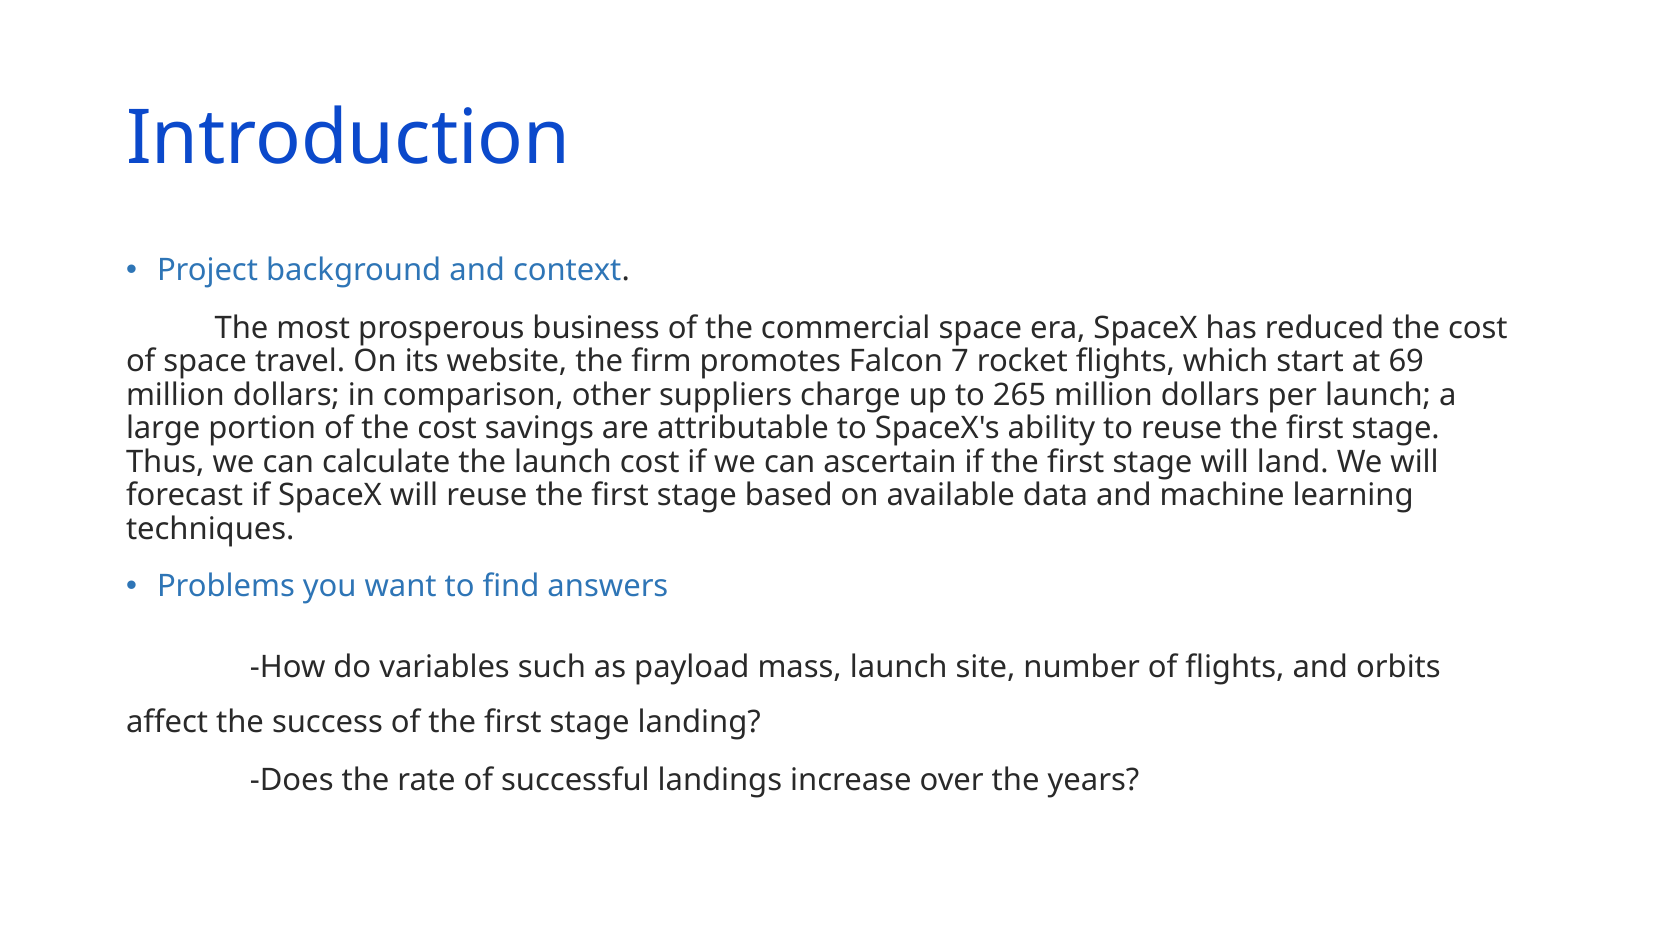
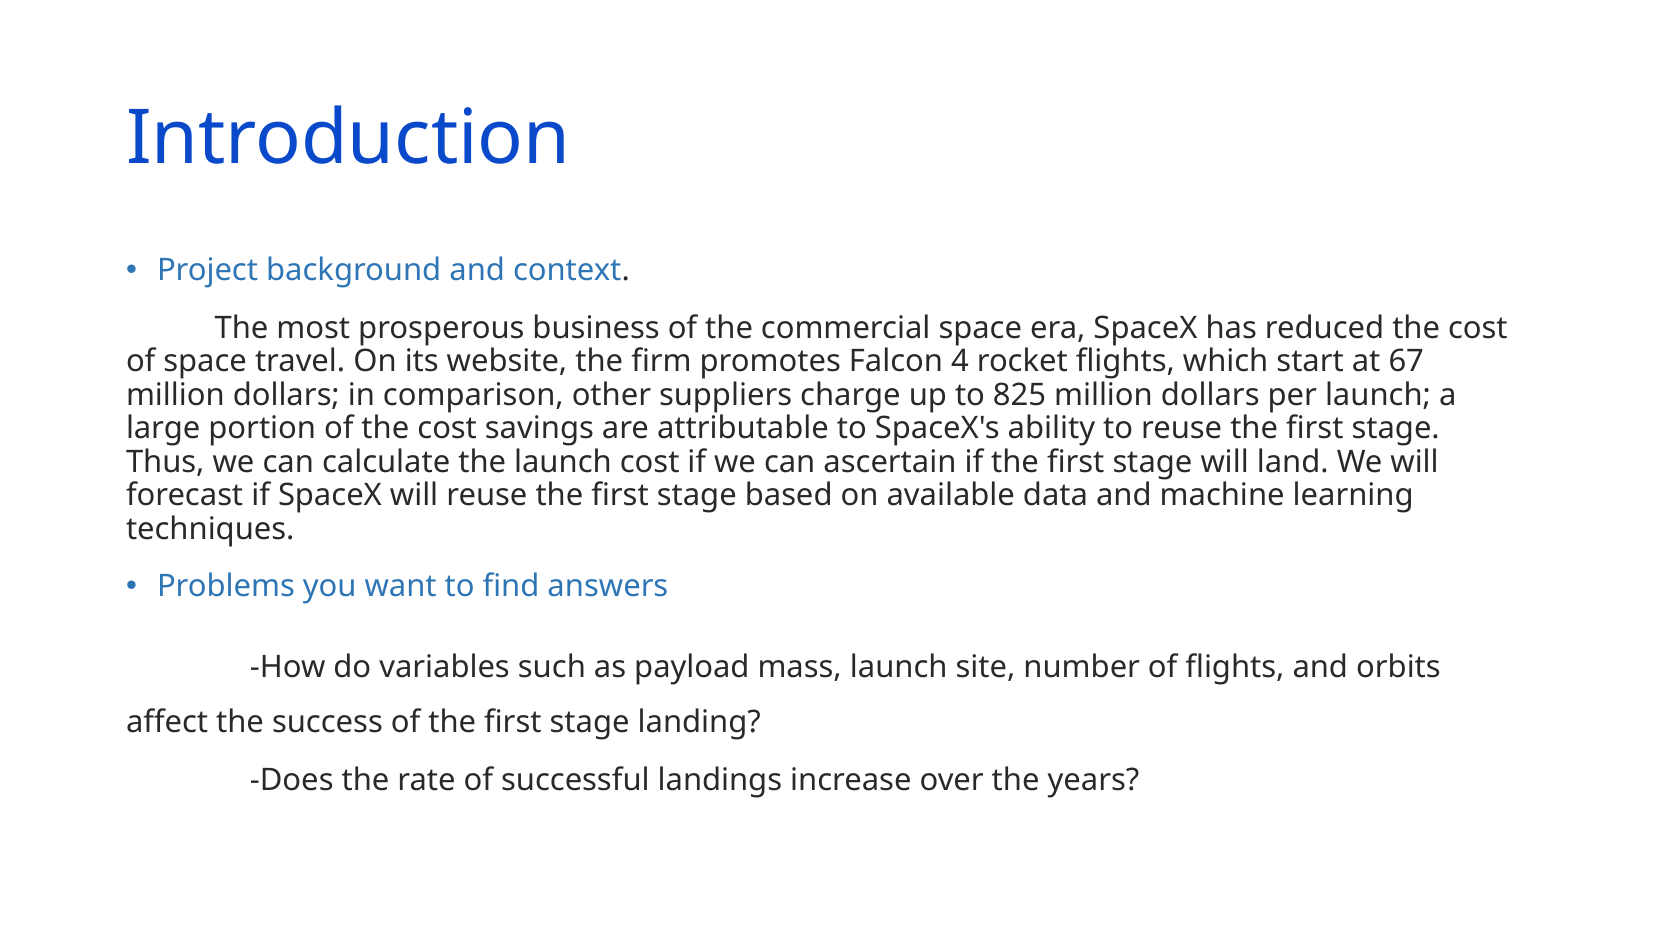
7: 7 -> 4
69: 69 -> 67
265: 265 -> 825
